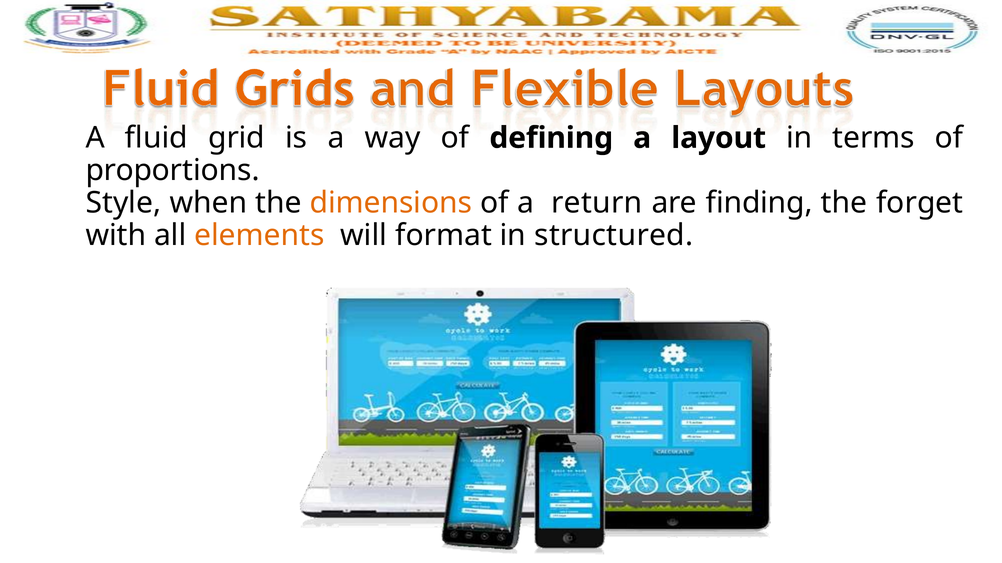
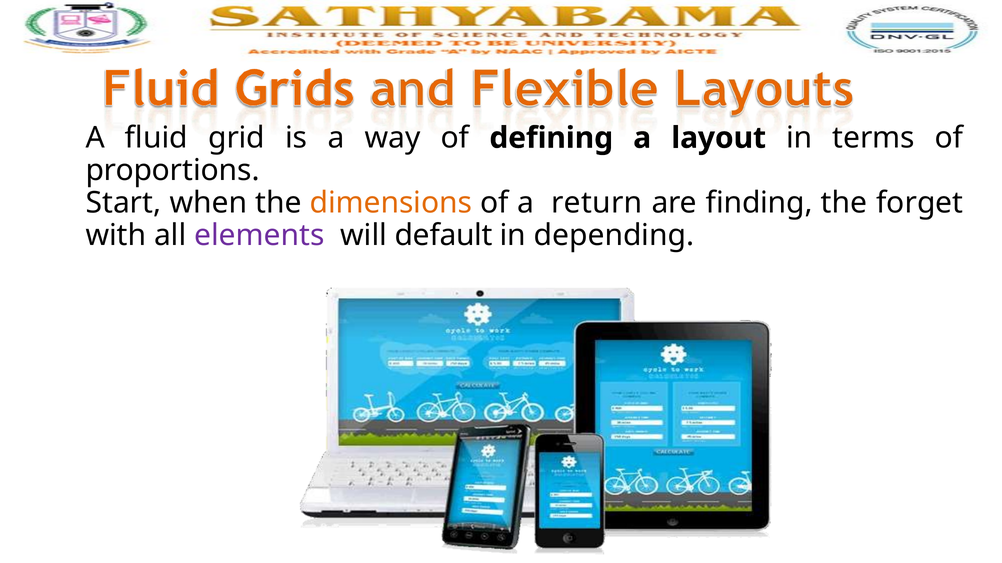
Style: Style -> Start
elements colour: orange -> purple
format: format -> default
structured: structured -> depending
